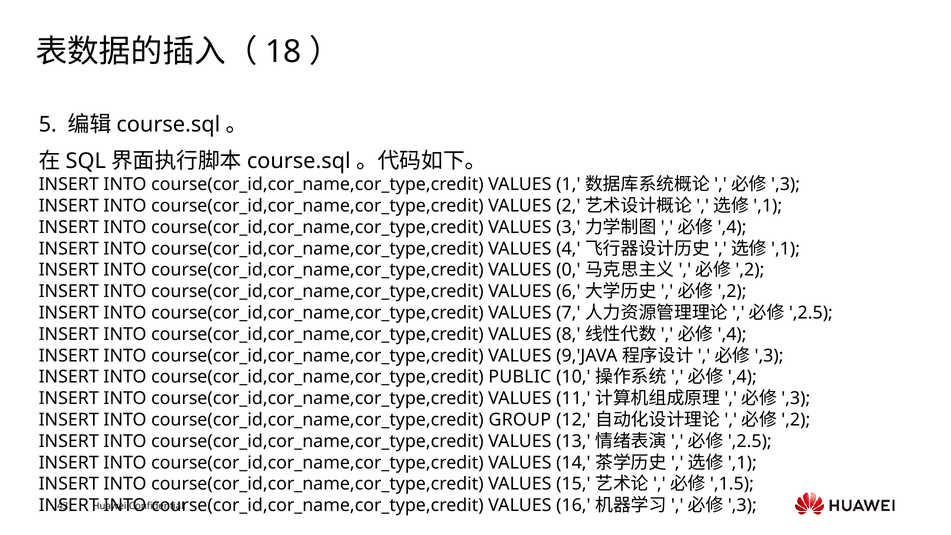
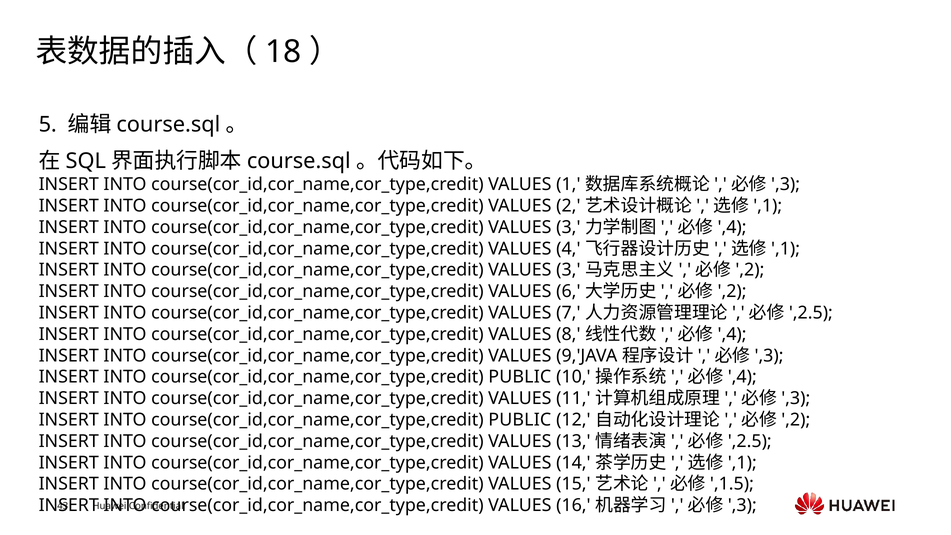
0 at (568, 270): 0 -> 3
GROUP at (520, 420): GROUP -> PUBLIC
